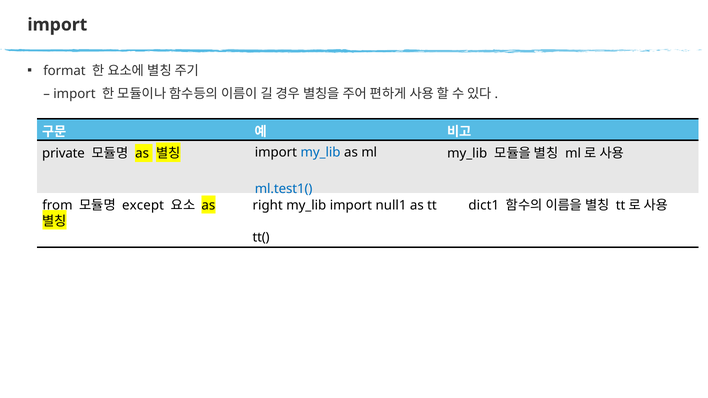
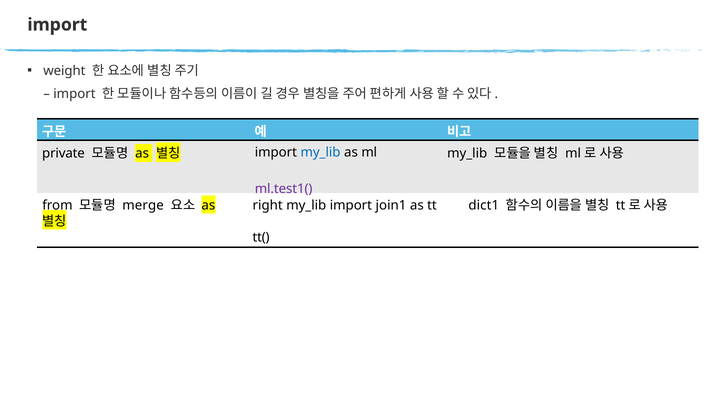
format: format -> weight
ml.test1( colour: blue -> purple
except: except -> merge
null1: null1 -> join1
